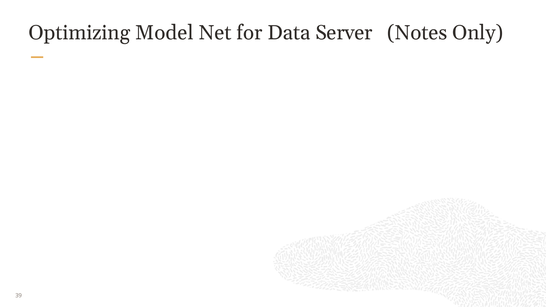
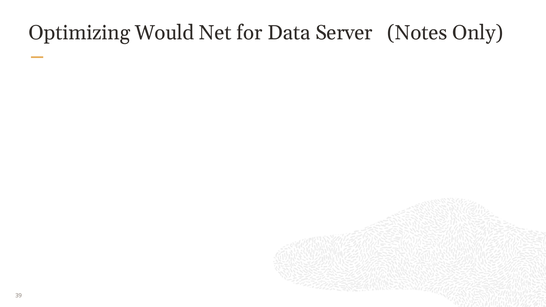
Model: Model -> Would
